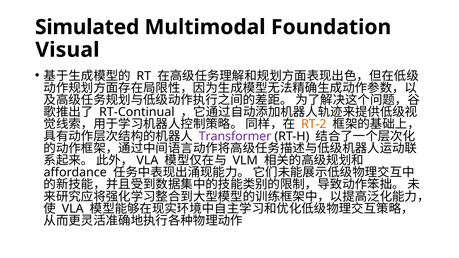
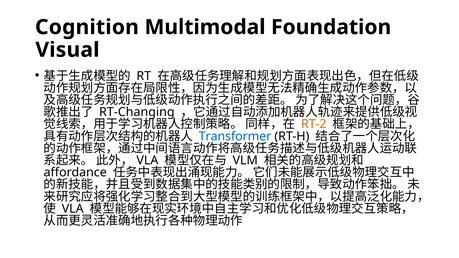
Simulated: Simulated -> Cognition
RT-Continual: RT-Continual -> RT-Changing
Transformer colour: purple -> blue
